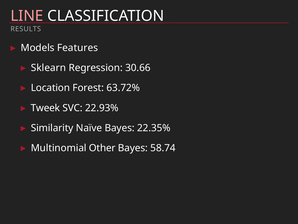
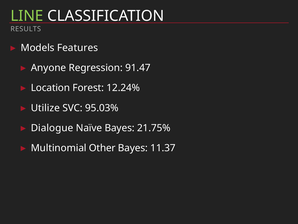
LINE colour: pink -> light green
Sklearn: Sklearn -> Anyone
30.66: 30.66 -> 91.47
63.72%: 63.72% -> 12.24%
Tweek: Tweek -> Utilize
22.93%: 22.93% -> 95.03%
Similarity: Similarity -> Dialogue
22.35%: 22.35% -> 21.75%
58.74: 58.74 -> 11.37
